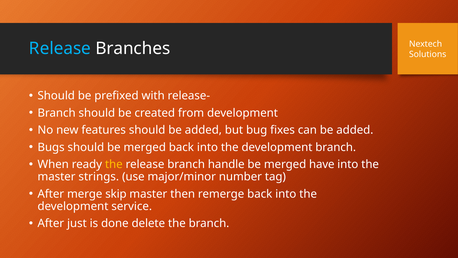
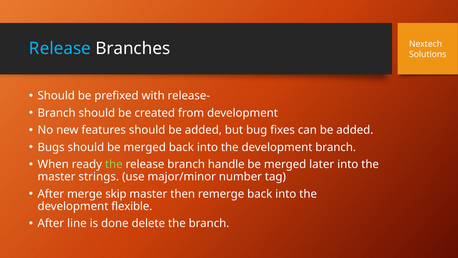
the at (114, 164) colour: yellow -> light green
have: have -> later
service: service -> flexible
just: just -> line
